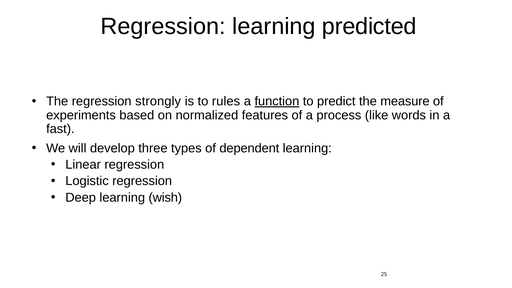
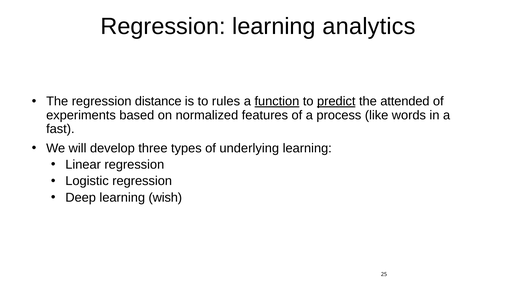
predicted: predicted -> analytics
strongly: strongly -> distance
predict underline: none -> present
measure: measure -> attended
dependent: dependent -> underlying
